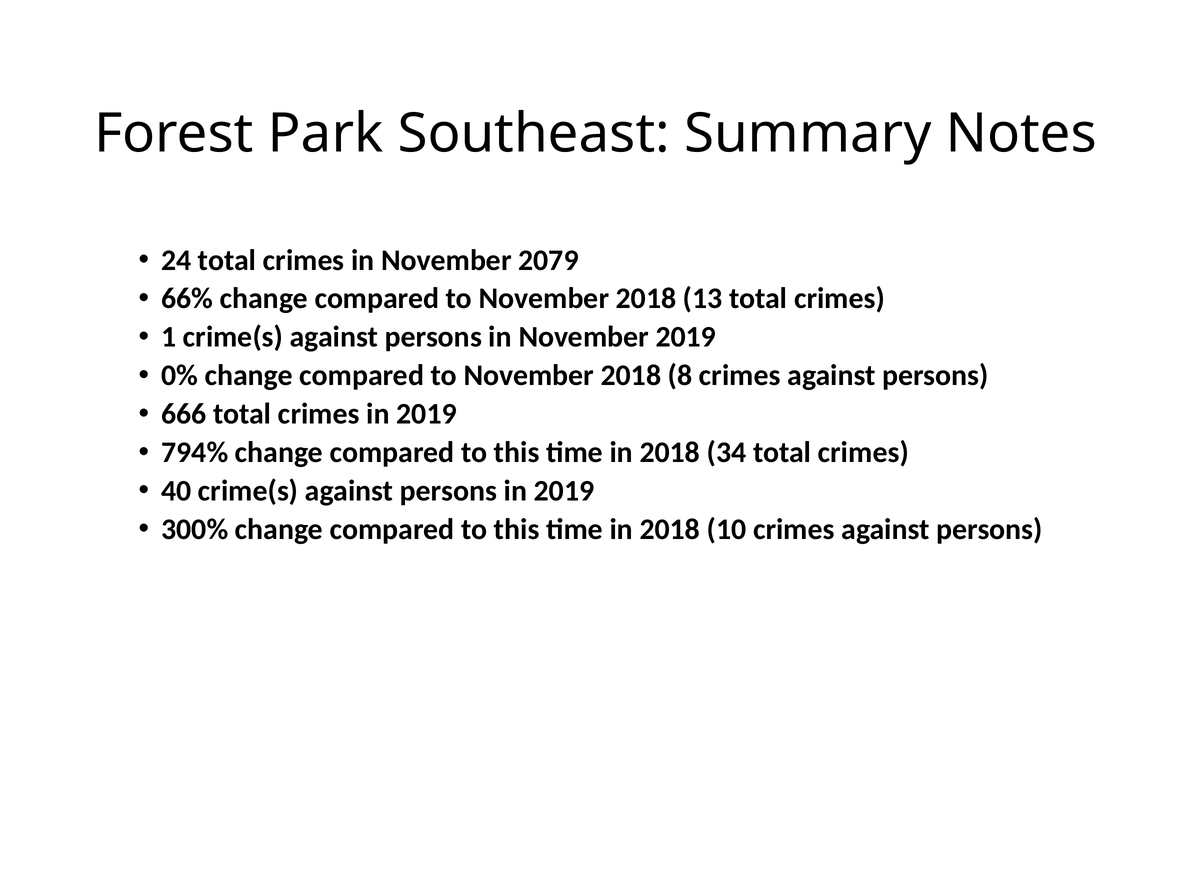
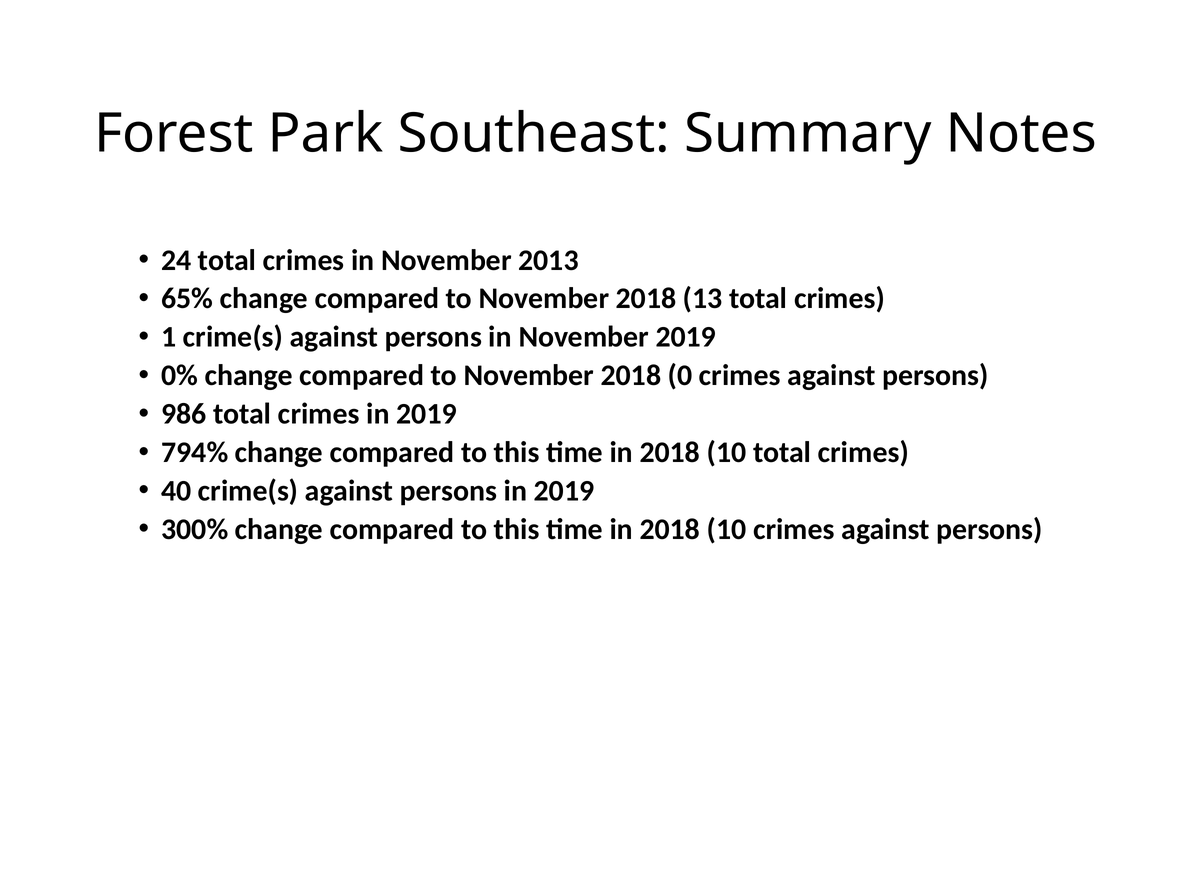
2079: 2079 -> 2013
66%: 66% -> 65%
8: 8 -> 0
666: 666 -> 986
34 at (727, 453): 34 -> 10
